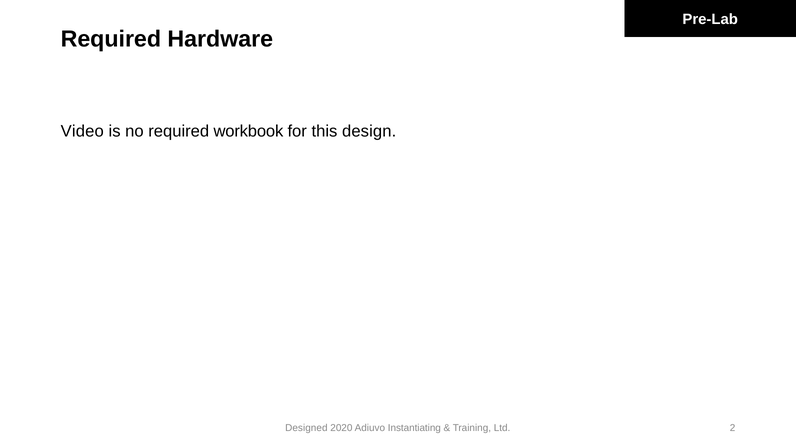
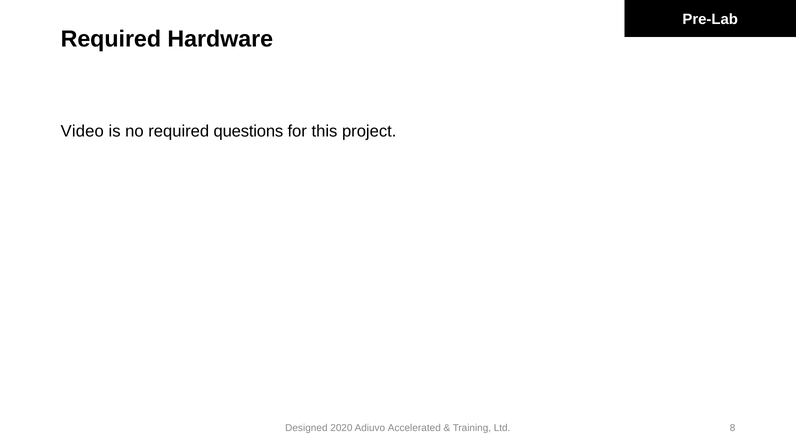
workbook: workbook -> questions
design: design -> project
Instantiating: Instantiating -> Accelerated
2: 2 -> 8
